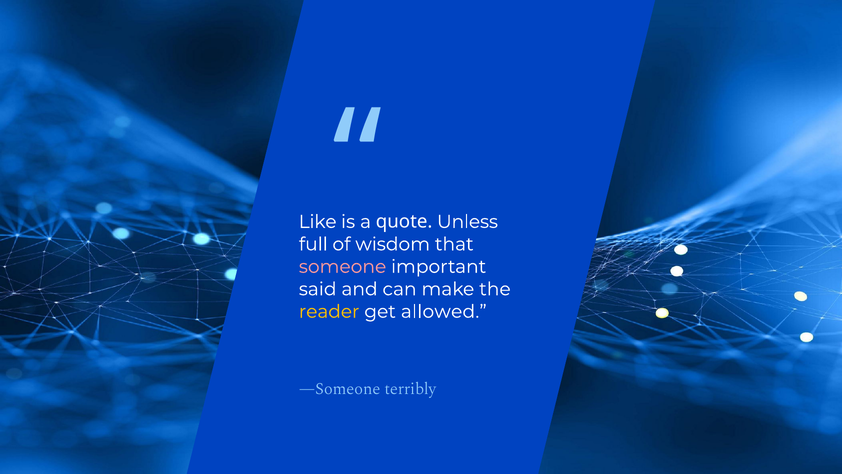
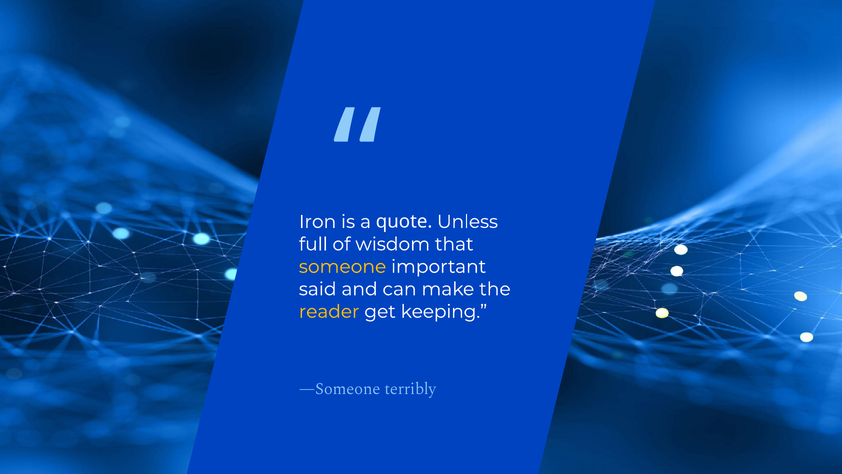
Like: Like -> Iron
someone colour: pink -> yellow
allowed: allowed -> keeping
